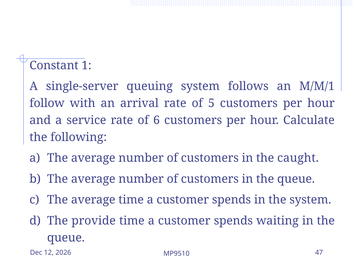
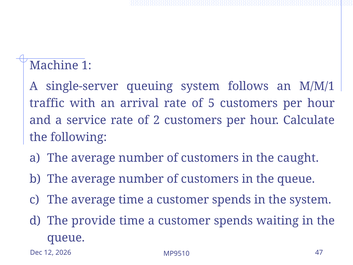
Constant: Constant -> Machine
follow: follow -> traffic
6: 6 -> 2
